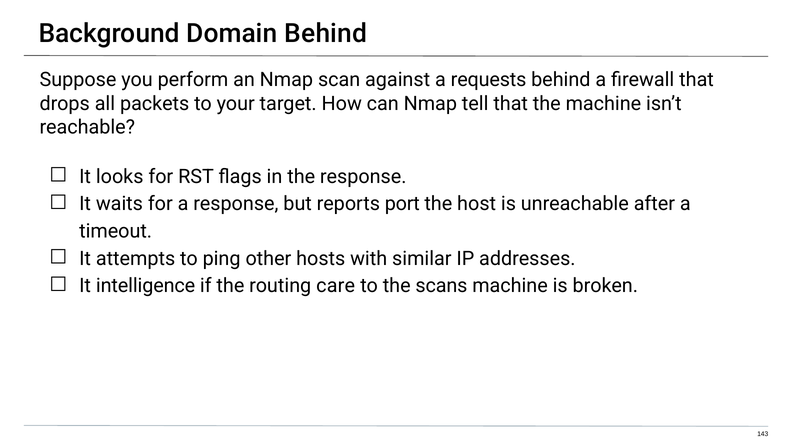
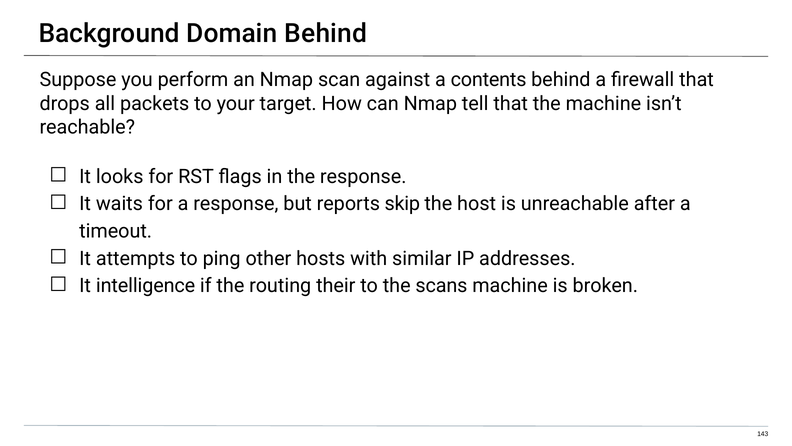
requests: requests -> contents
port: port -> skip
care: care -> their
